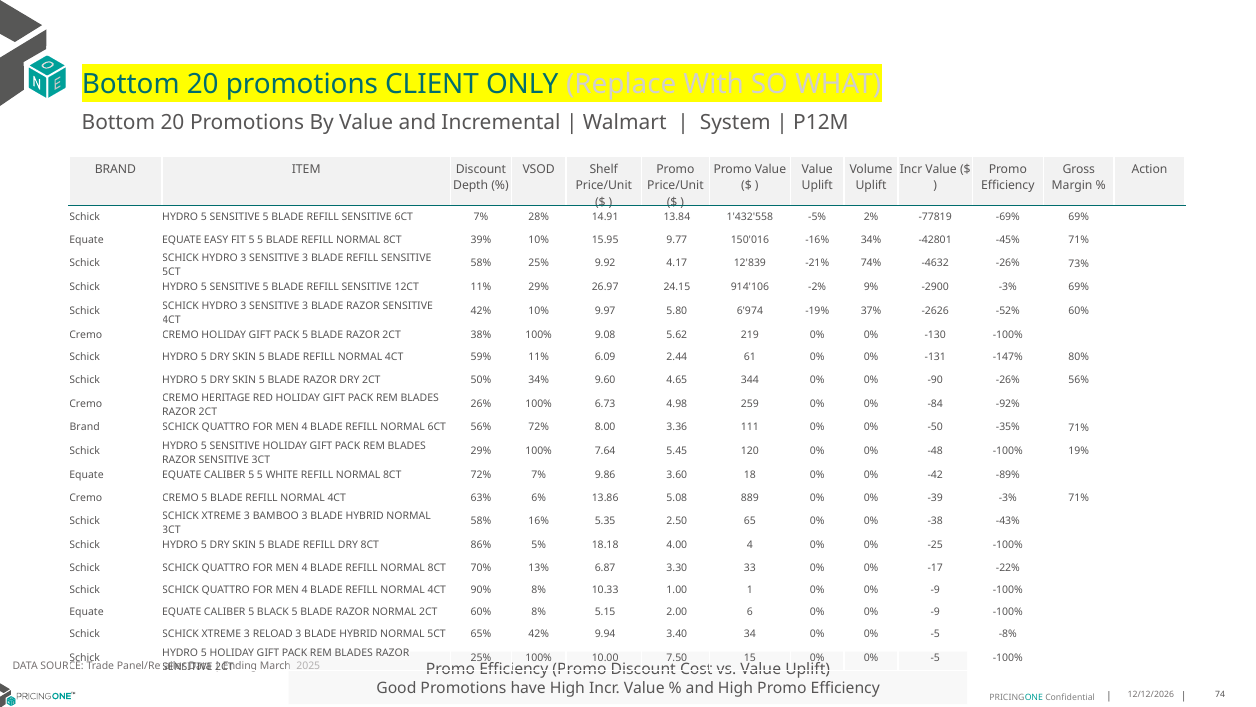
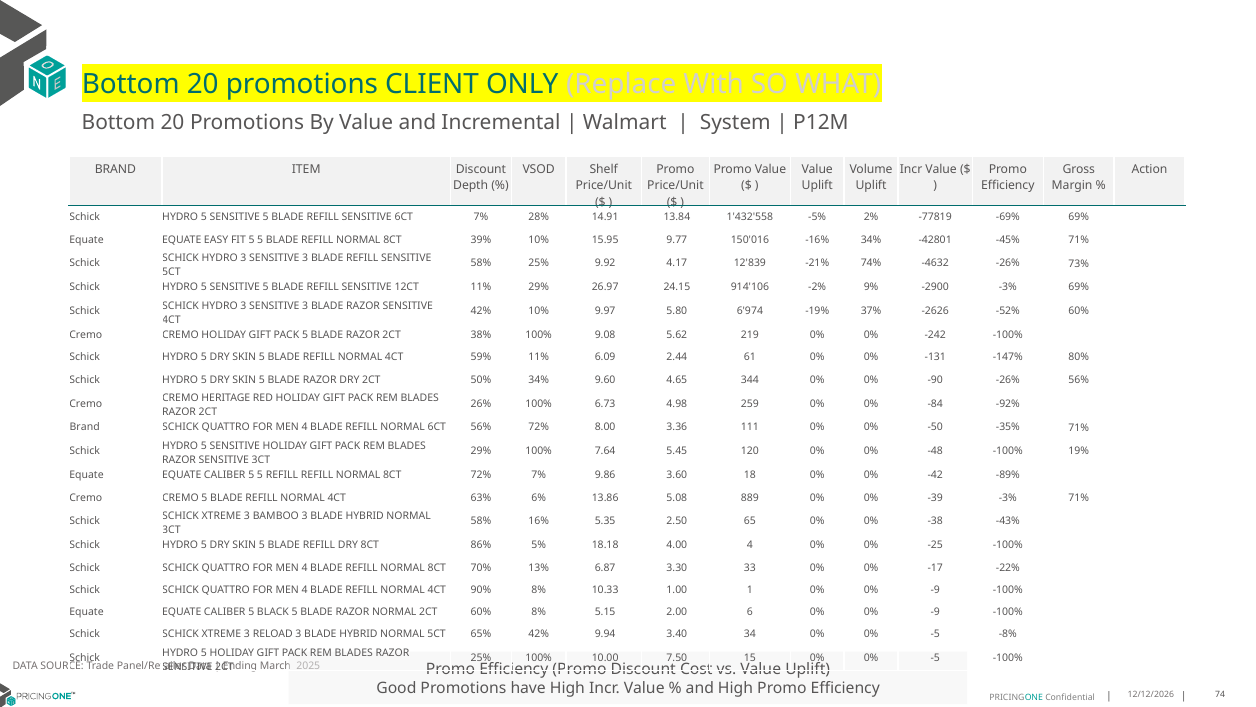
-130: -130 -> -242
5 WHITE: WHITE -> REFILL
